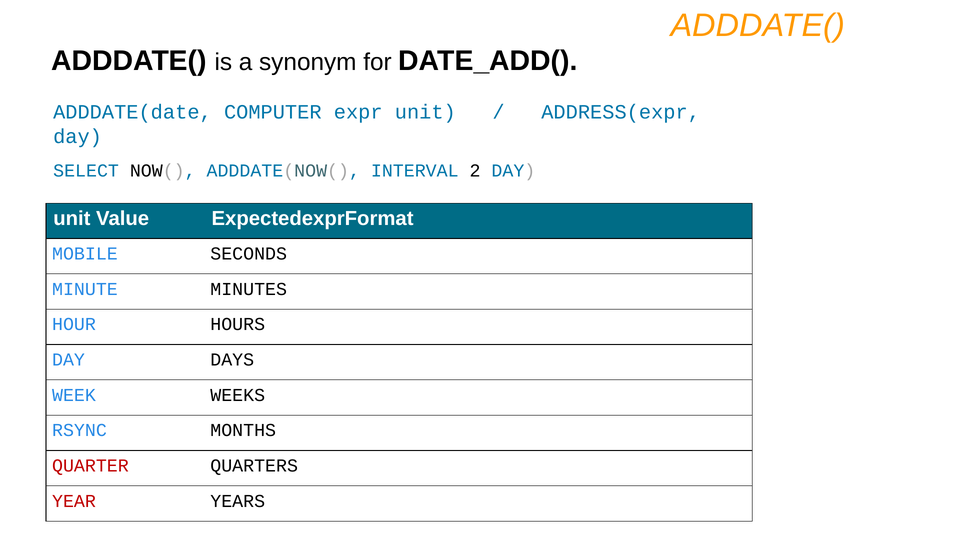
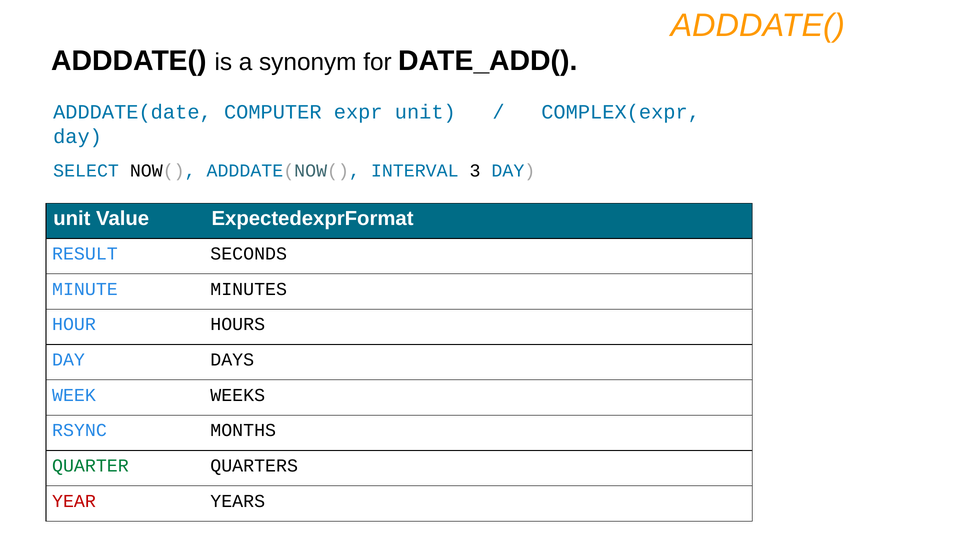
ADDRESS(expr: ADDRESS(expr -> COMPLEX(expr
2: 2 -> 3
MOBILE: MOBILE -> RESULT
QUARTER colour: red -> green
